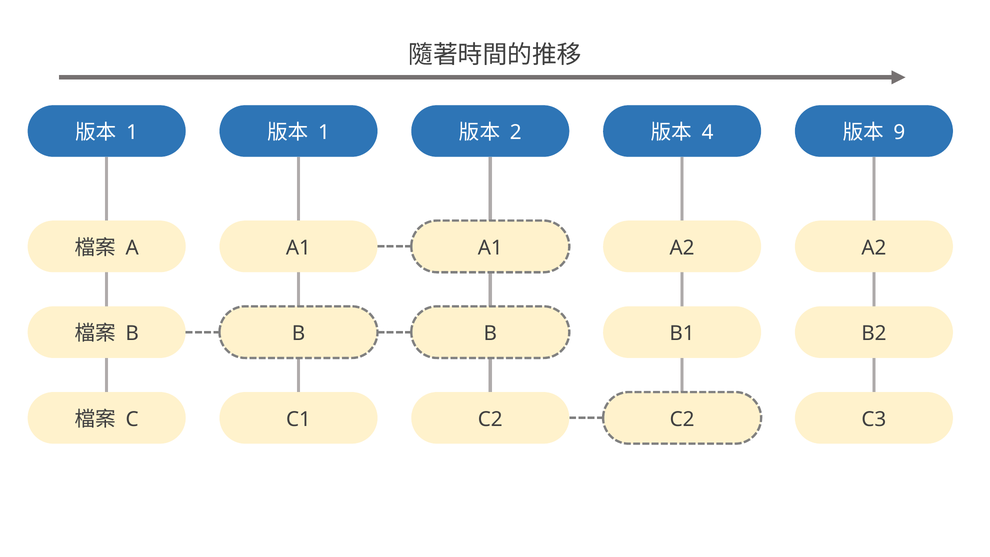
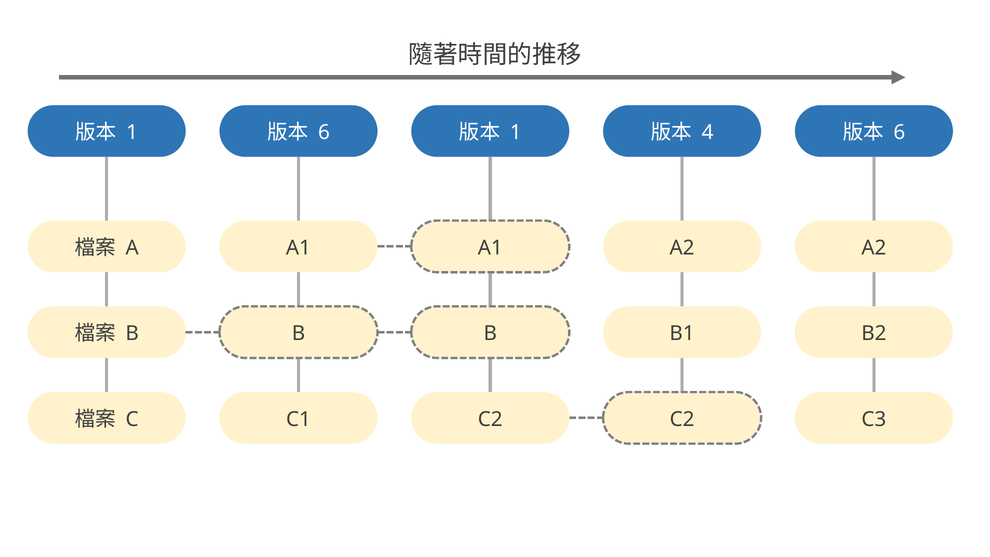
1 at (324, 132): 1 -> 6
2 at (516, 132): 2 -> 1
9 at (899, 132): 9 -> 6
